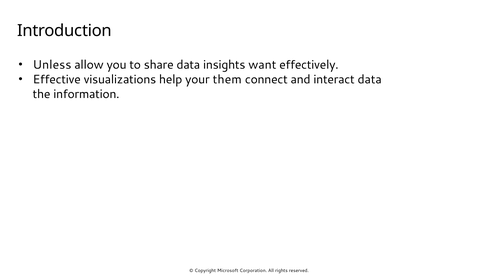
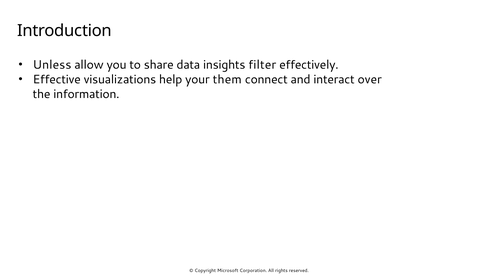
want: want -> filter
interact data: data -> over
